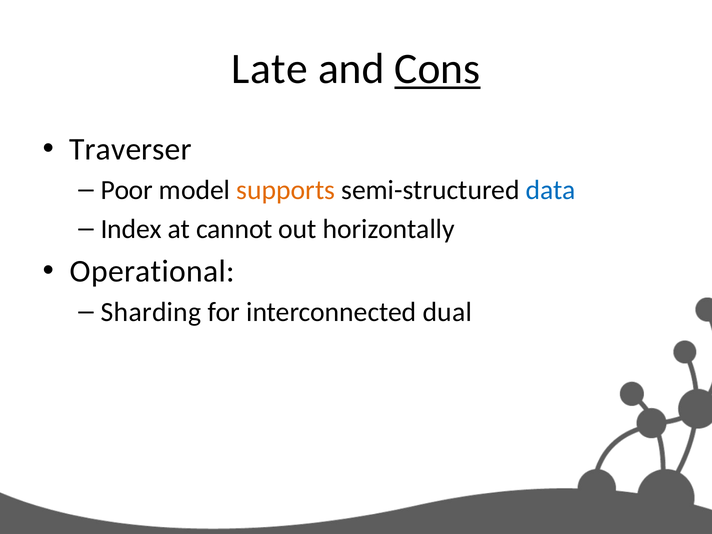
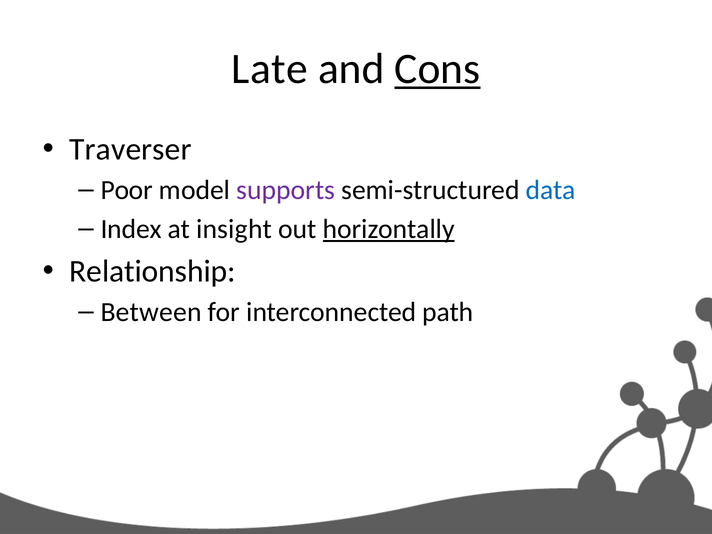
supports colour: orange -> purple
cannot: cannot -> insight
horizontally underline: none -> present
Operational: Operational -> Relationship
Sharding: Sharding -> Between
dual: dual -> path
